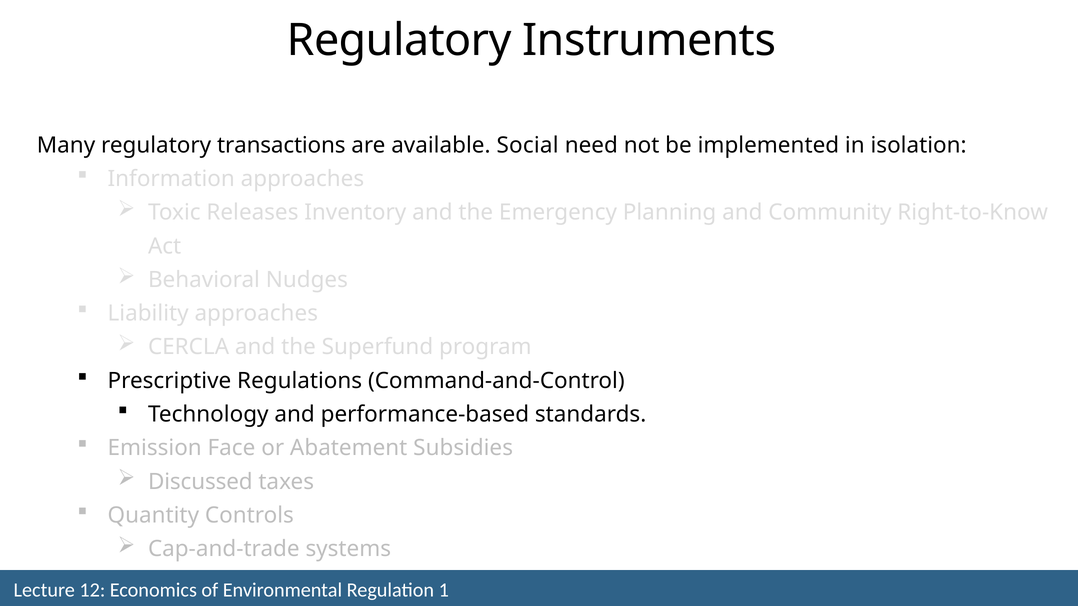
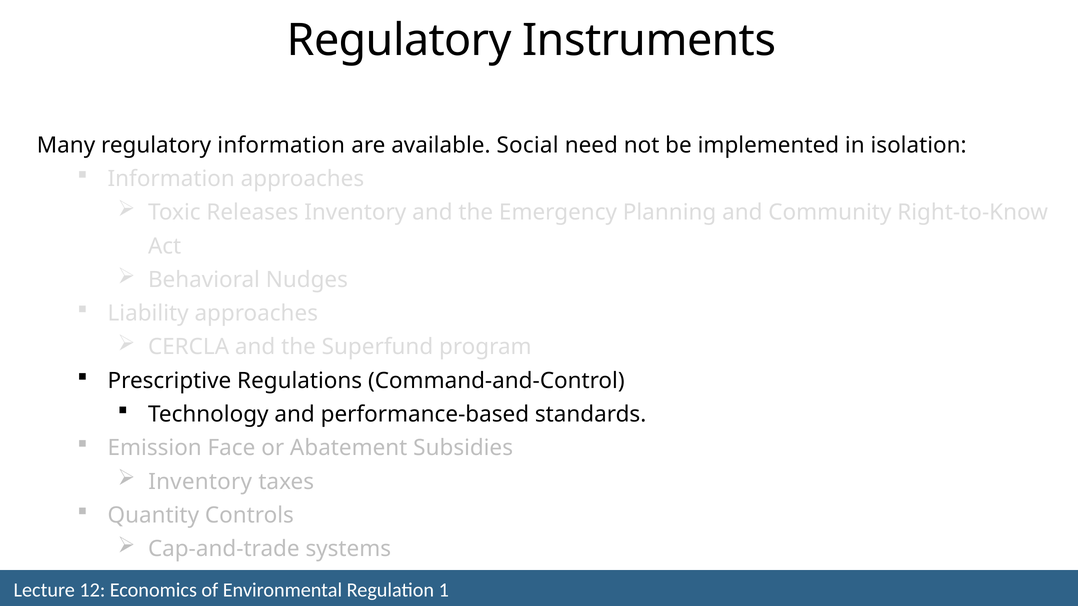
regulatory transactions: transactions -> information
Discussed at (200, 482): Discussed -> Inventory
